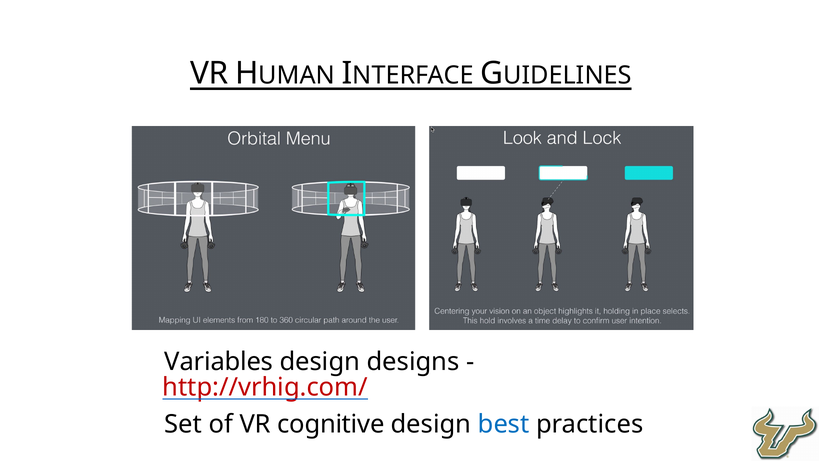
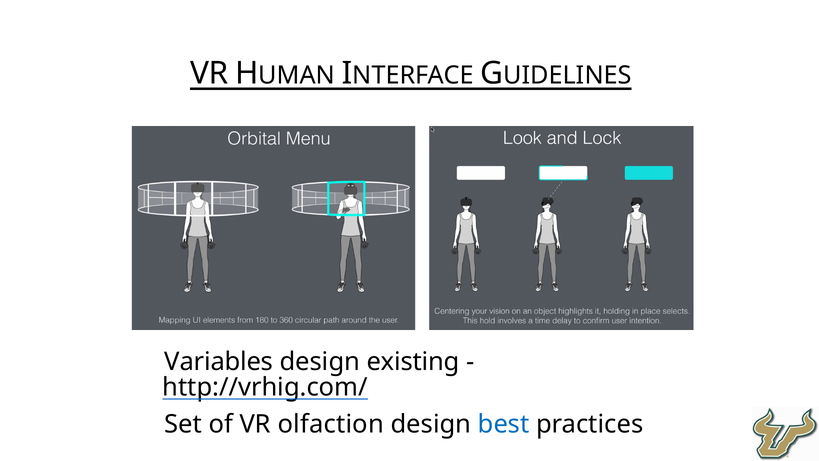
designs: designs -> existing
http://vrhig.com/ colour: red -> black
cognitive: cognitive -> olfaction
